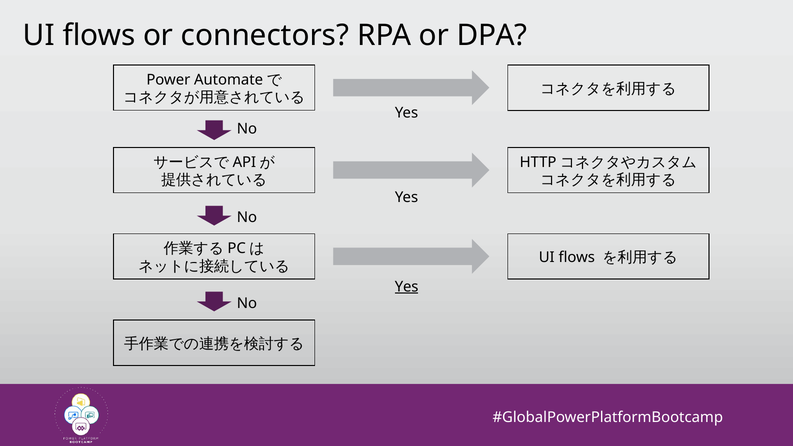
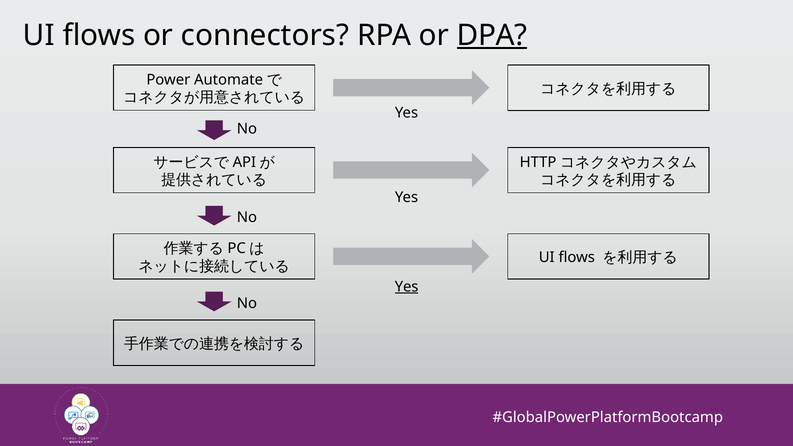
DPA underline: none -> present
